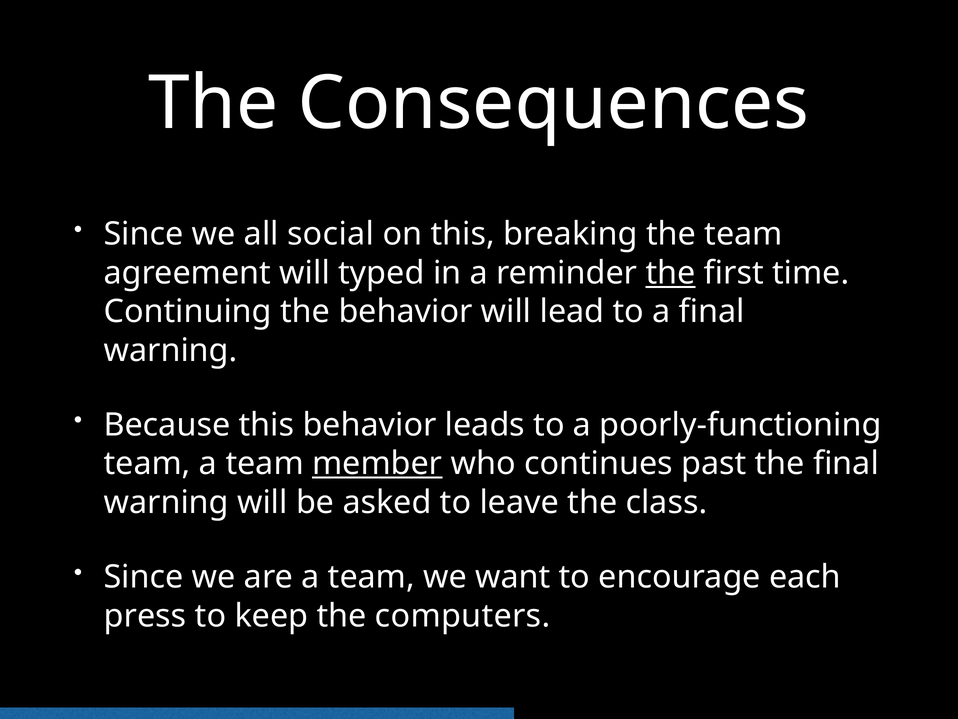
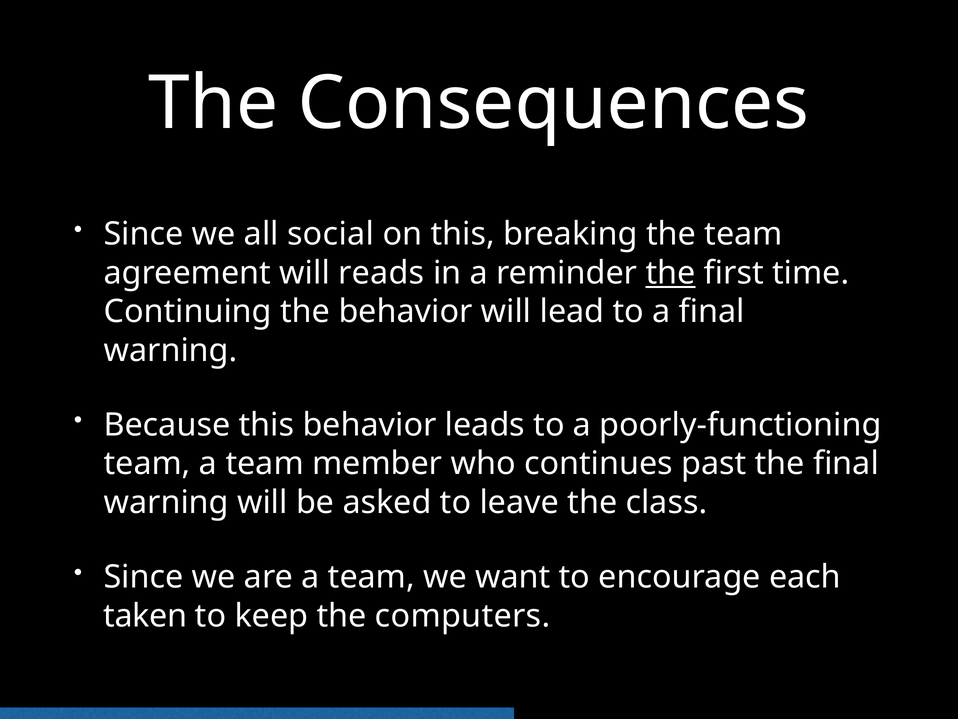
typed: typed -> reads
member underline: present -> none
press: press -> taken
